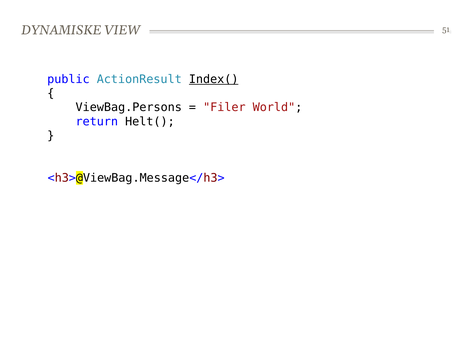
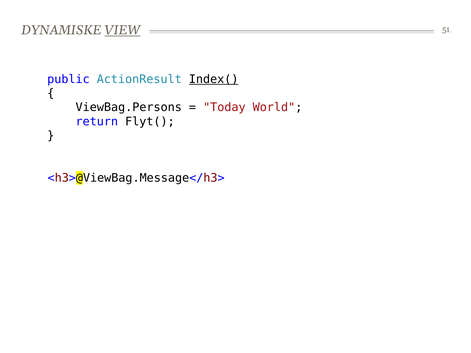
VIEW underline: none -> present
Filer: Filer -> Today
Helt(: Helt( -> Flyt(
